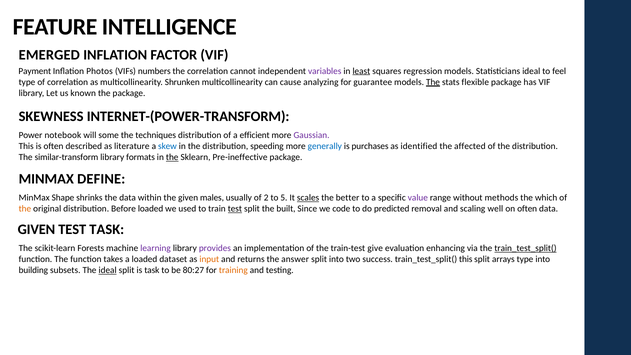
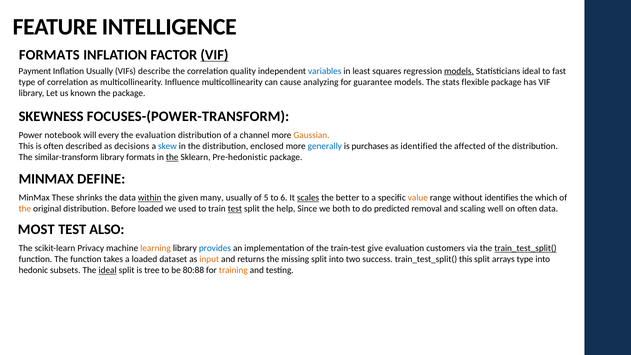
EMERGED at (49, 55): EMERGED -> FORMATS
VIF at (214, 55) underline: none -> present
Inflation Photos: Photos -> Usually
numbers: numbers -> describe
cannot: cannot -> quality
variables colour: purple -> blue
least underline: present -> none
models at (459, 71) underline: none -> present
feel: feel -> fast
Shrunken: Shrunken -> Influence
The at (433, 82) underline: present -> none
INTERNET-(POWER-TRANSFORM: INTERNET-(POWER-TRANSFORM -> FOCUSES-(POWER-TRANSFORM
some: some -> every
the techniques: techniques -> evaluation
efficient: efficient -> channel
Gaussian colour: purple -> orange
literature: literature -> decisions
speeding: speeding -> enclosed
Pre-ineffective: Pre-ineffective -> Pre-hedonistic
Shape: Shape -> These
within underline: none -> present
males: males -> many
2: 2 -> 5
5: 5 -> 6
value colour: purple -> orange
methods: methods -> identifies
built: built -> help
code: code -> both
GIVEN at (36, 229): GIVEN -> MOST
TEST TASK: TASK -> ALSO
Forests: Forests -> Privacy
learning colour: purple -> orange
provides colour: purple -> blue
enhancing: enhancing -> customers
answer: answer -> missing
building: building -> hedonic
is task: task -> tree
80:27: 80:27 -> 80:88
